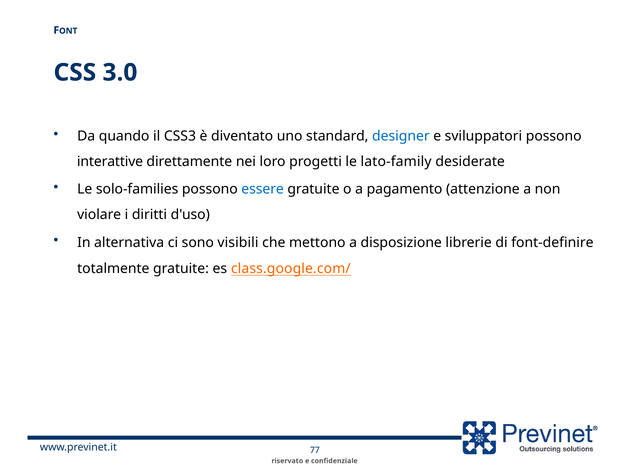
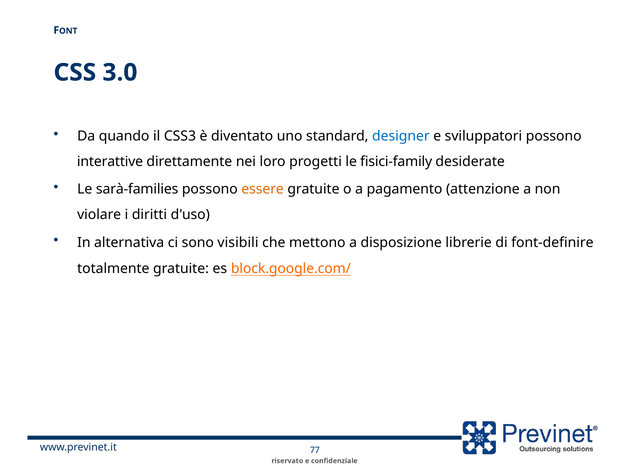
lato-family: lato-family -> fisici-family
solo-families: solo-families -> sarà-families
essere colour: blue -> orange
class.google.com/: class.google.com/ -> block.google.com/
